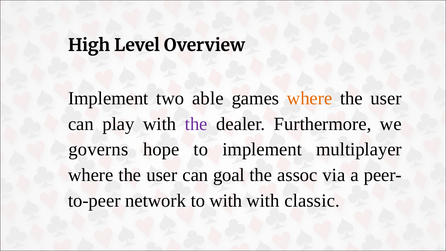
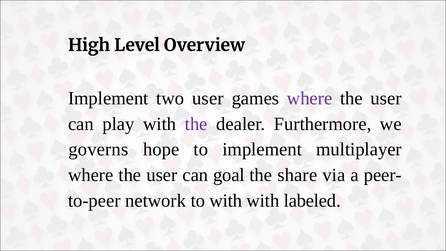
two able: able -> user
where at (310, 98) colour: orange -> purple
assoc: assoc -> share
classic: classic -> labeled
